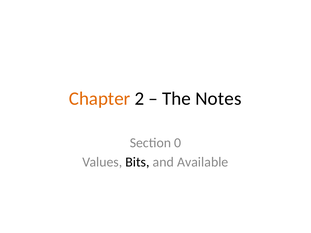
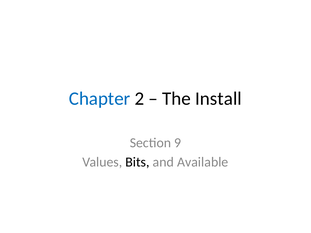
Chapter colour: orange -> blue
Notes: Notes -> Install
0: 0 -> 9
